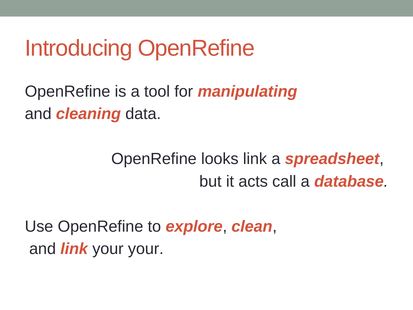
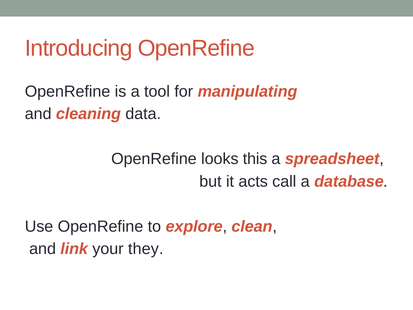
looks link: link -> this
your your: your -> they
